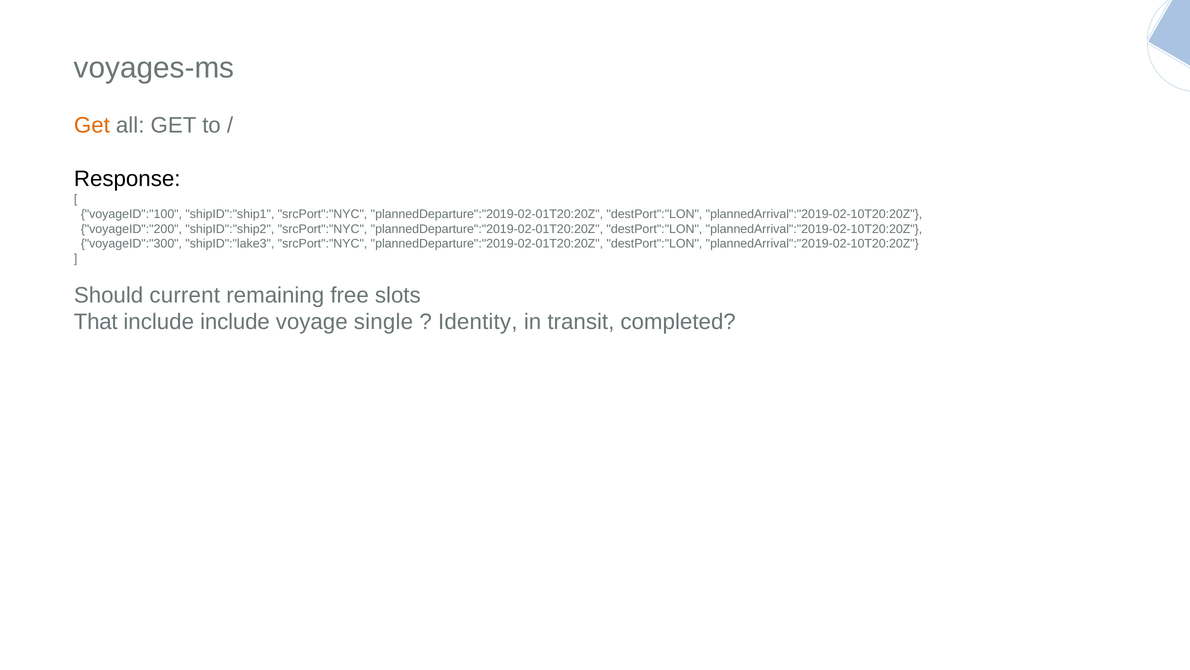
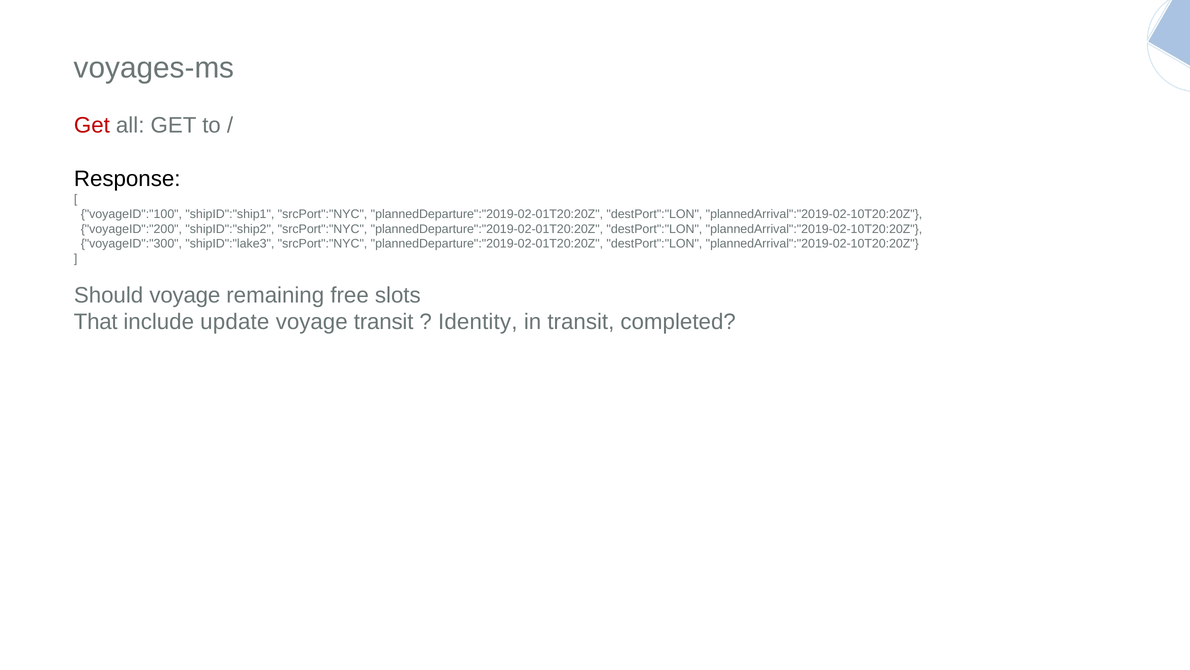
Get at (92, 125) colour: orange -> red
Should current: current -> voyage
include include: include -> update
voyage single: single -> transit
